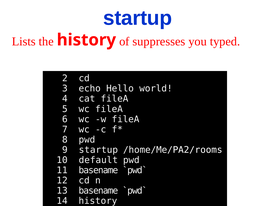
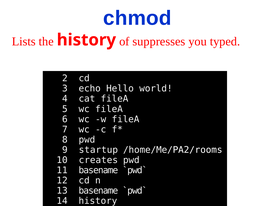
startup at (138, 18): startup -> chmod
default: default -> creates
